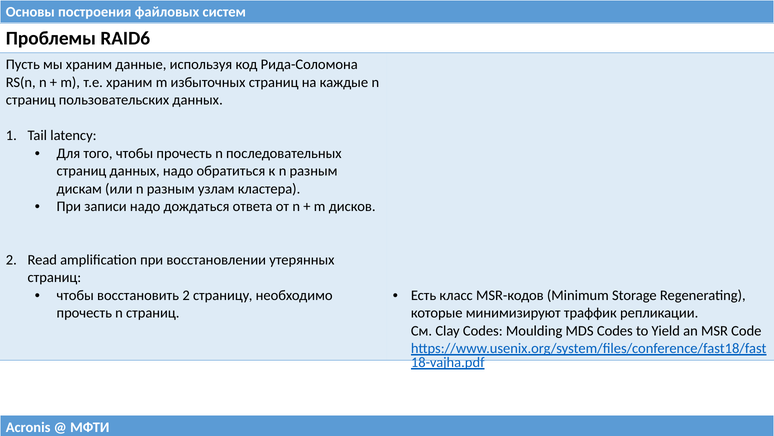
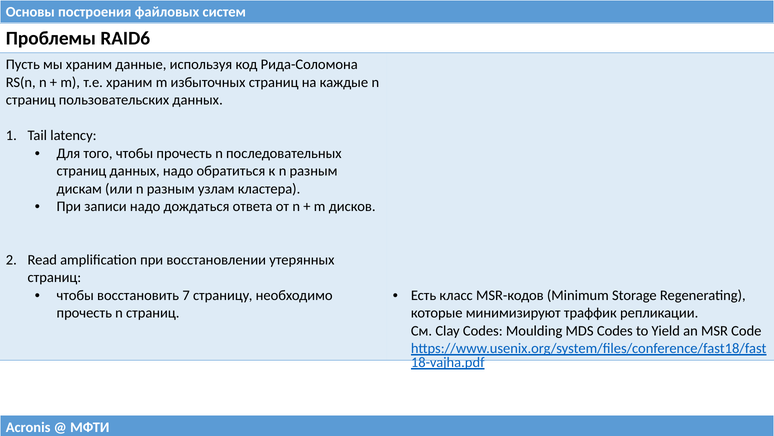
восстановить 2: 2 -> 7
